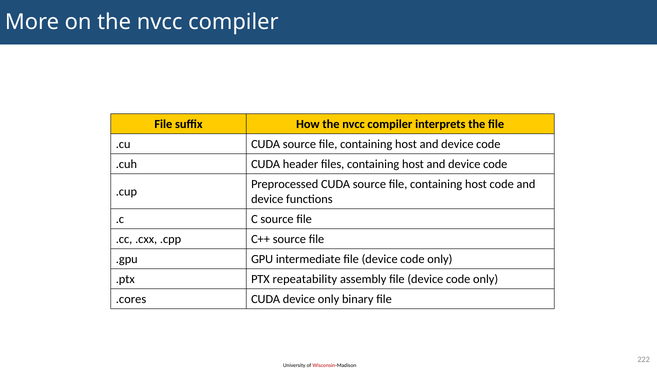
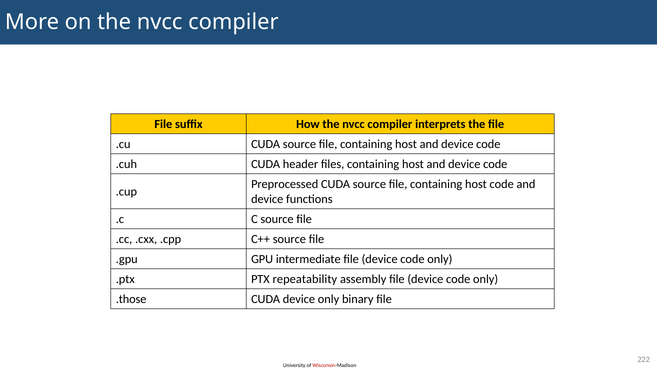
.cores: .cores -> .those
